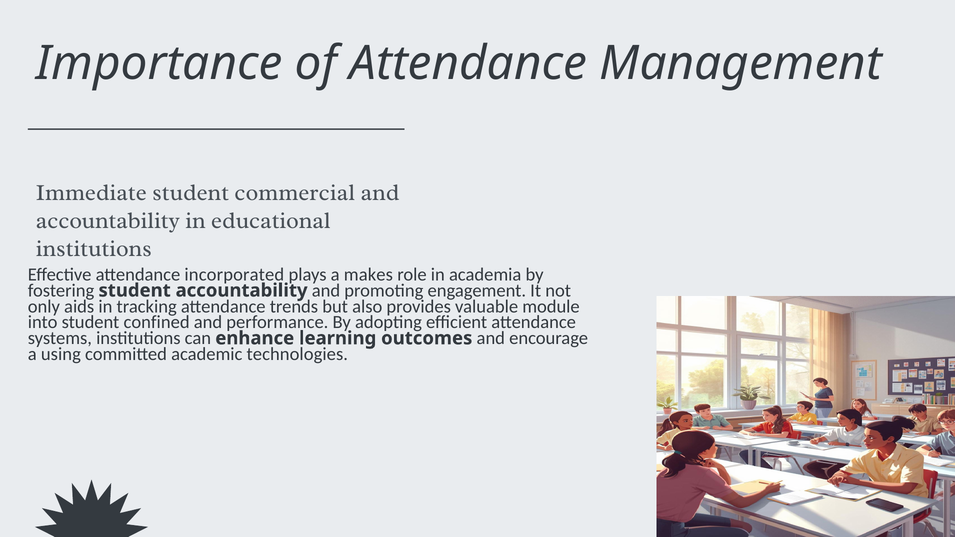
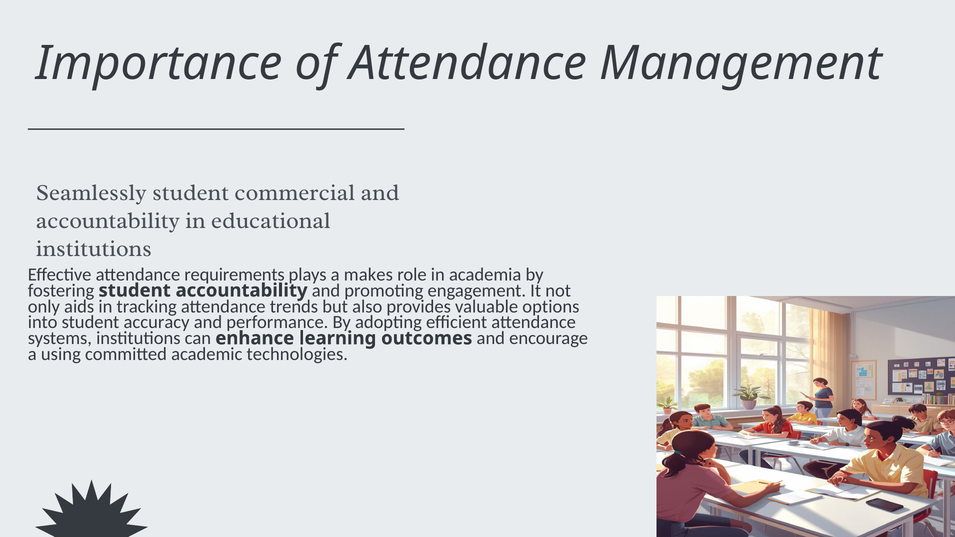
Immediate: Immediate -> Seamlessly
incorporated: incorporated -> requirements
module: module -> options
confined: confined -> accuracy
